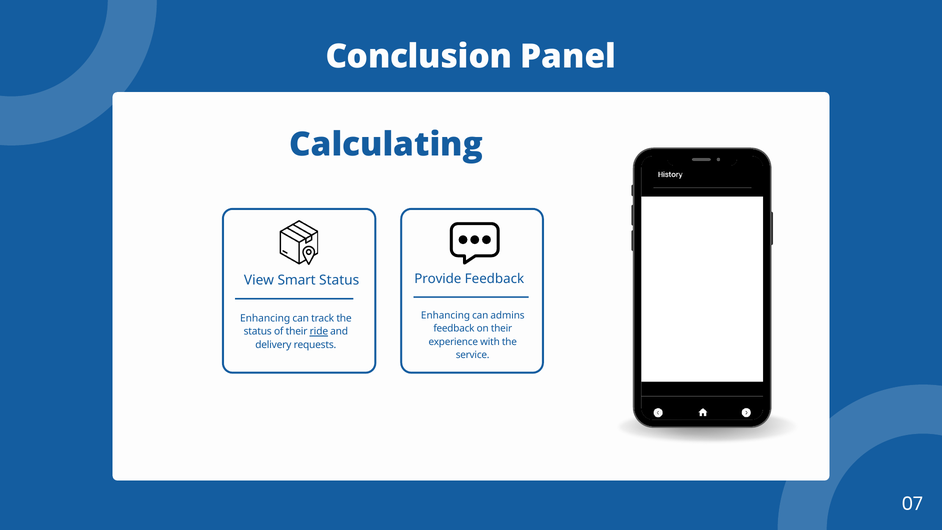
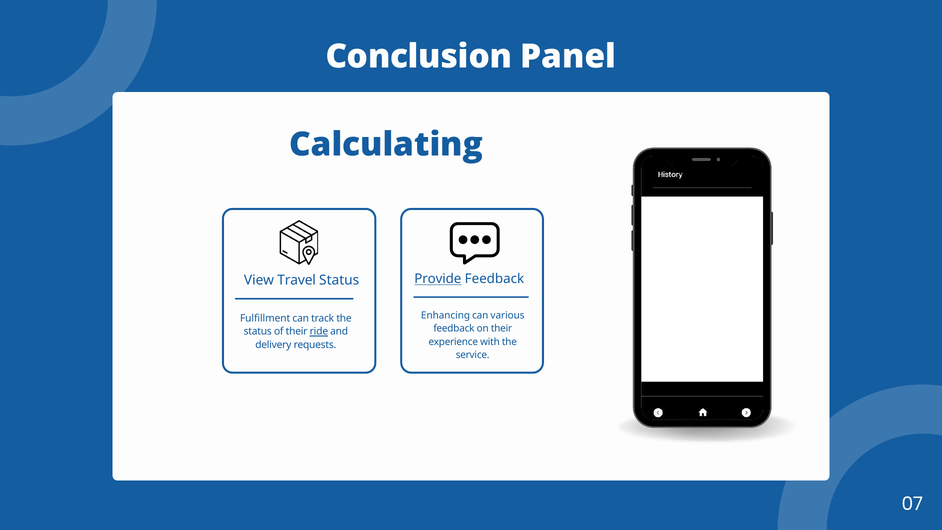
Provide underline: none -> present
Smart: Smart -> Travel
admins: admins -> various
Enhancing at (265, 318): Enhancing -> Fulfillment
